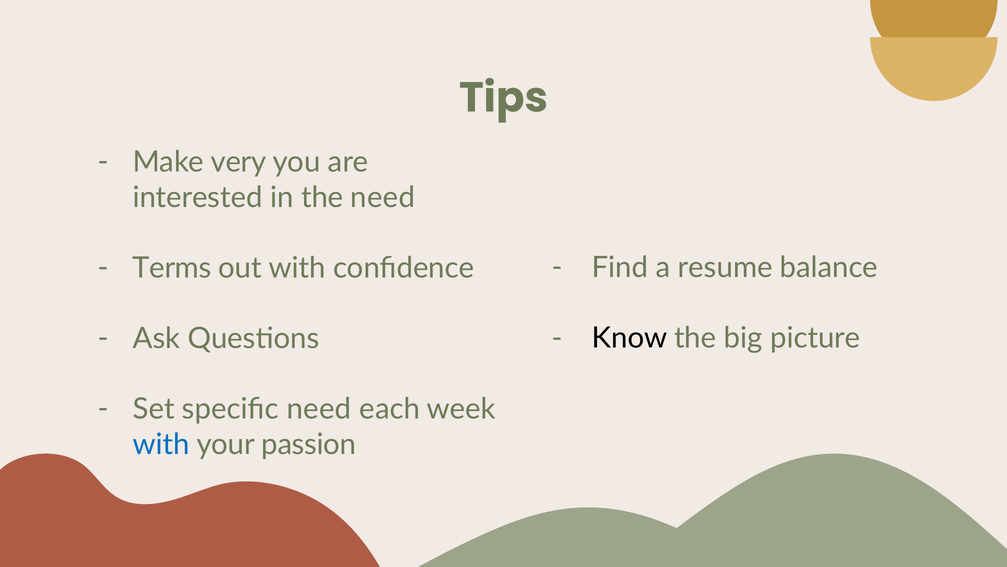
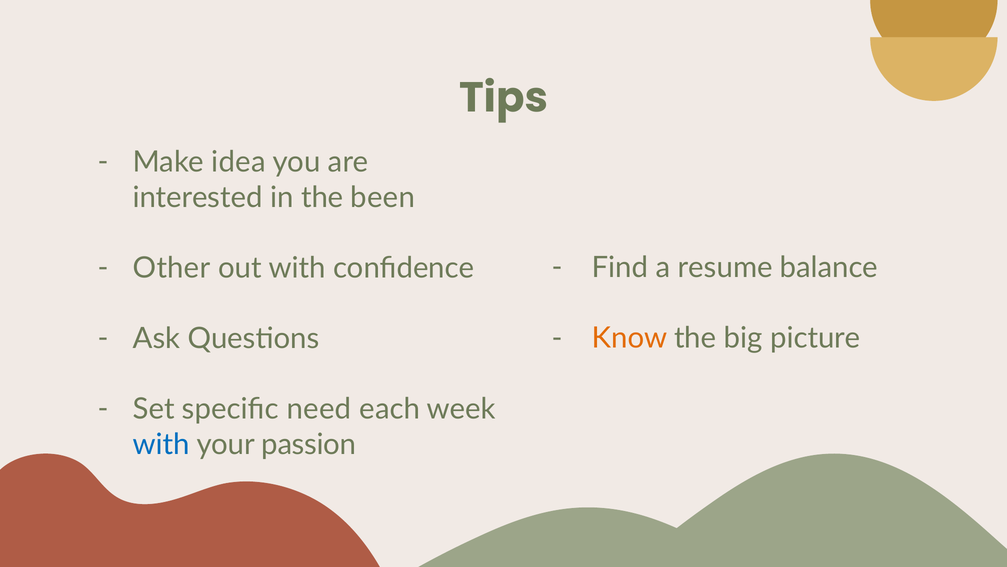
very: very -> idea
the need: need -> been
Terms: Terms -> Other
Know colour: black -> orange
